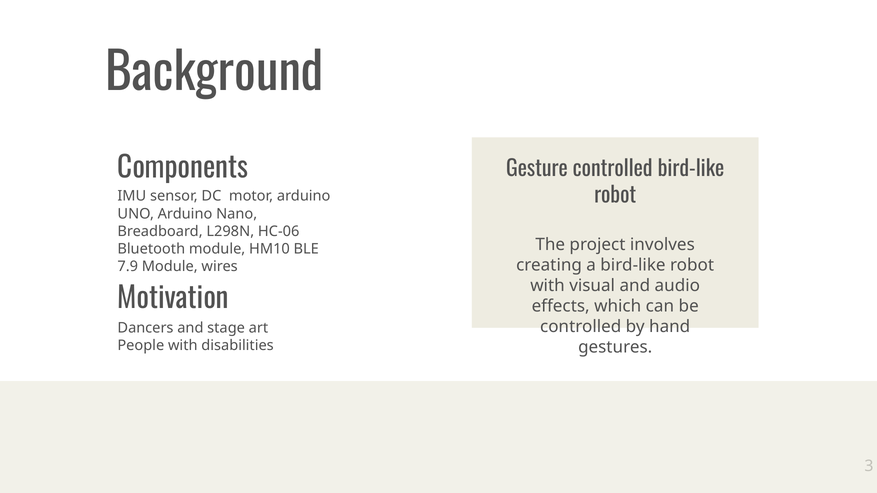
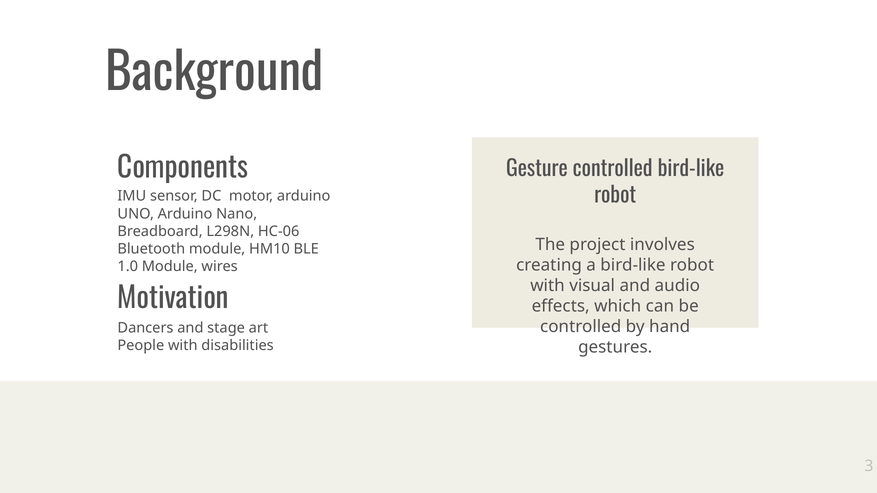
7.9: 7.9 -> 1.0
